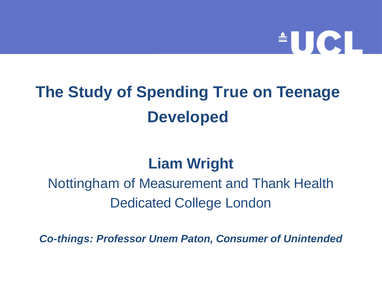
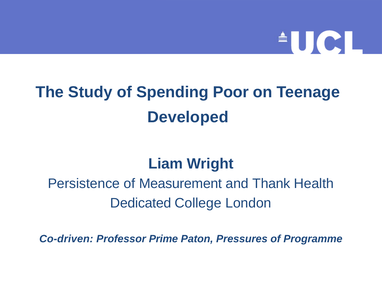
True: True -> Poor
Nottingham: Nottingham -> Persistence
Co-things: Co-things -> Co-driven
Unem: Unem -> Prime
Consumer: Consumer -> Pressures
Unintended: Unintended -> Programme
